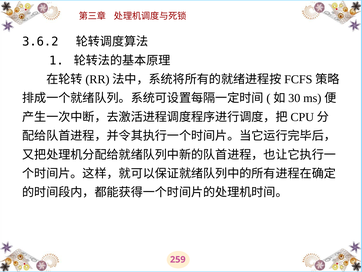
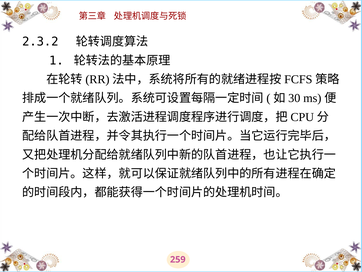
3.6.2: 3.6.2 -> 2.3.2
